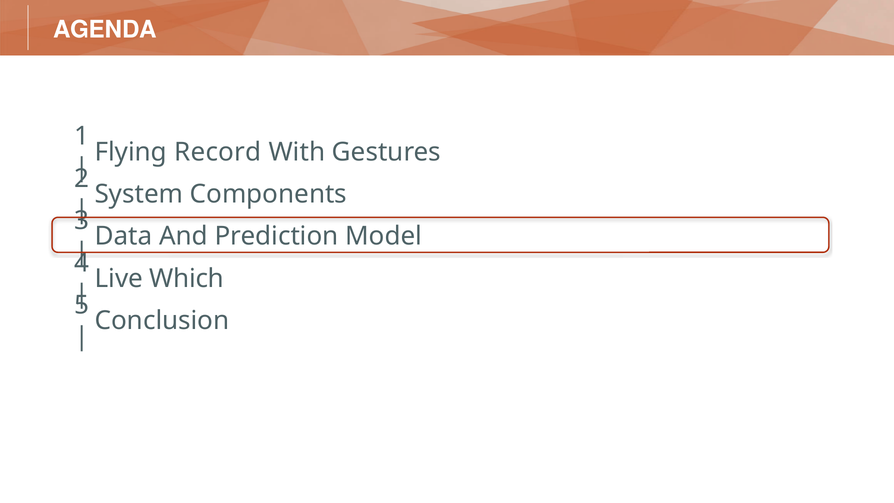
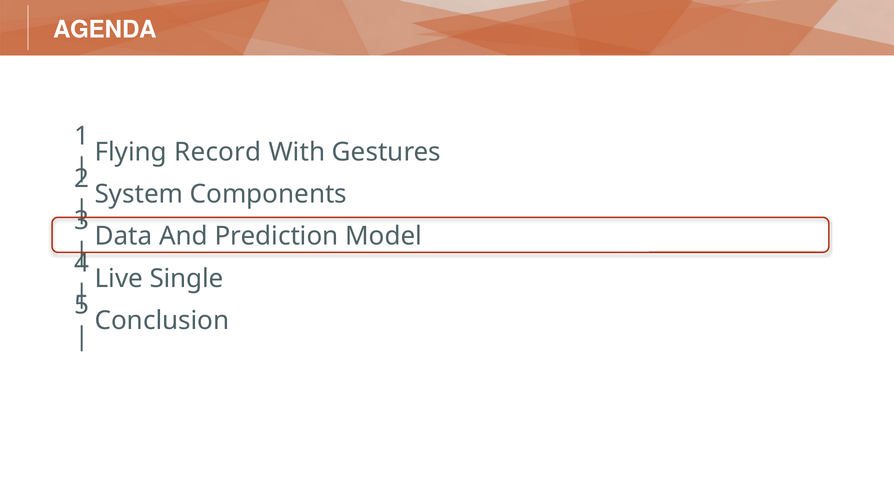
Which: Which -> Single
